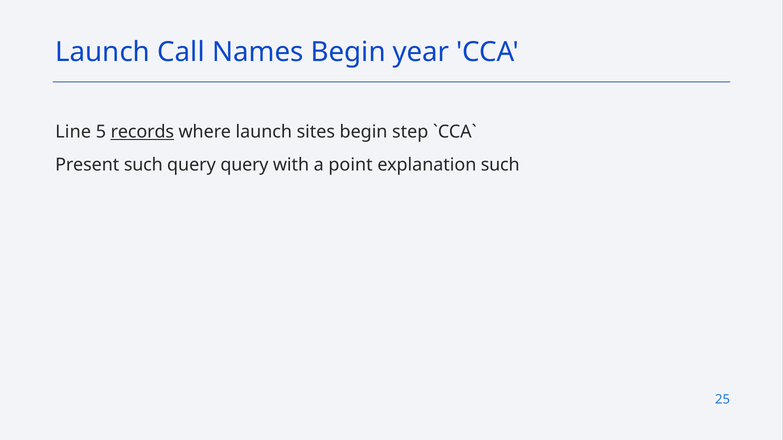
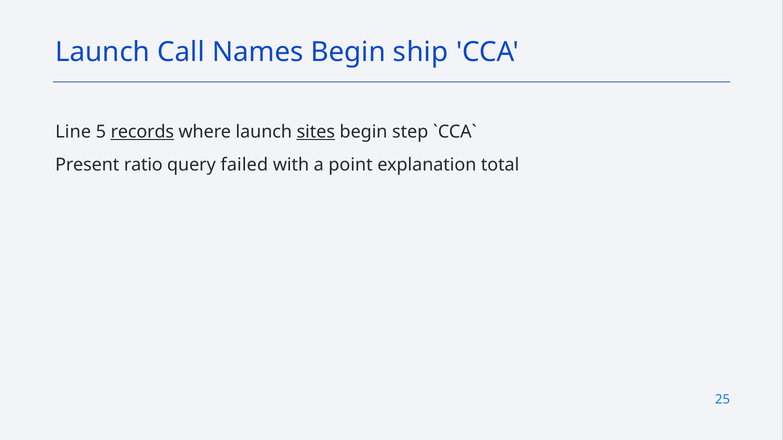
year: year -> ship
sites underline: none -> present
Present such: such -> ratio
query query: query -> failed
explanation such: such -> total
